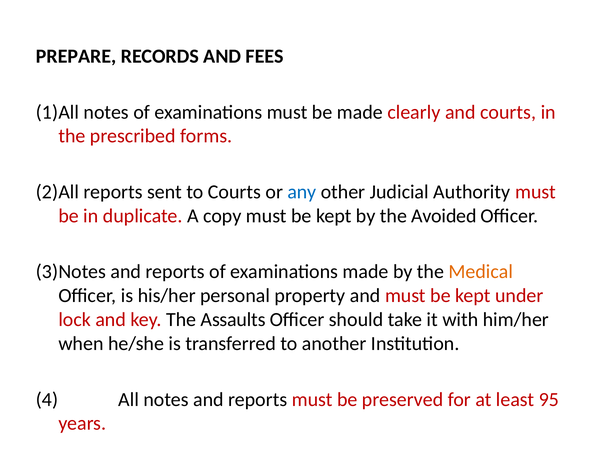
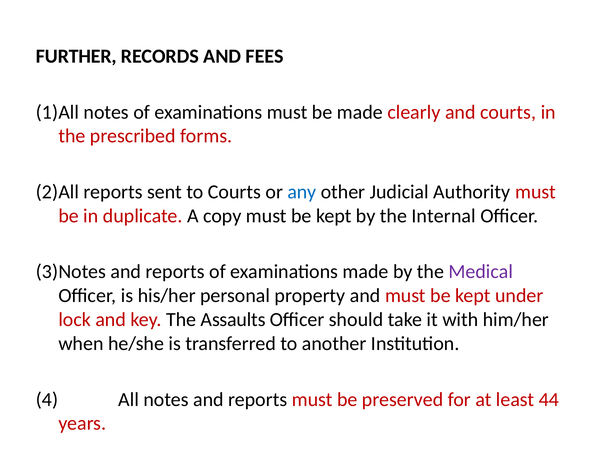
PREPARE: PREPARE -> FURTHER
Avoided: Avoided -> Internal
Medical colour: orange -> purple
95: 95 -> 44
